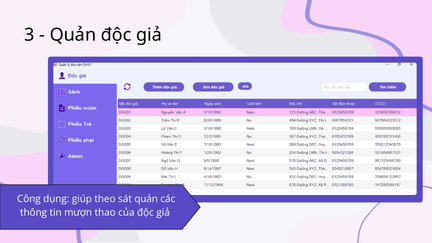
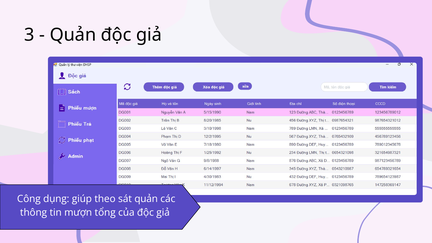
thao: thao -> tổng
